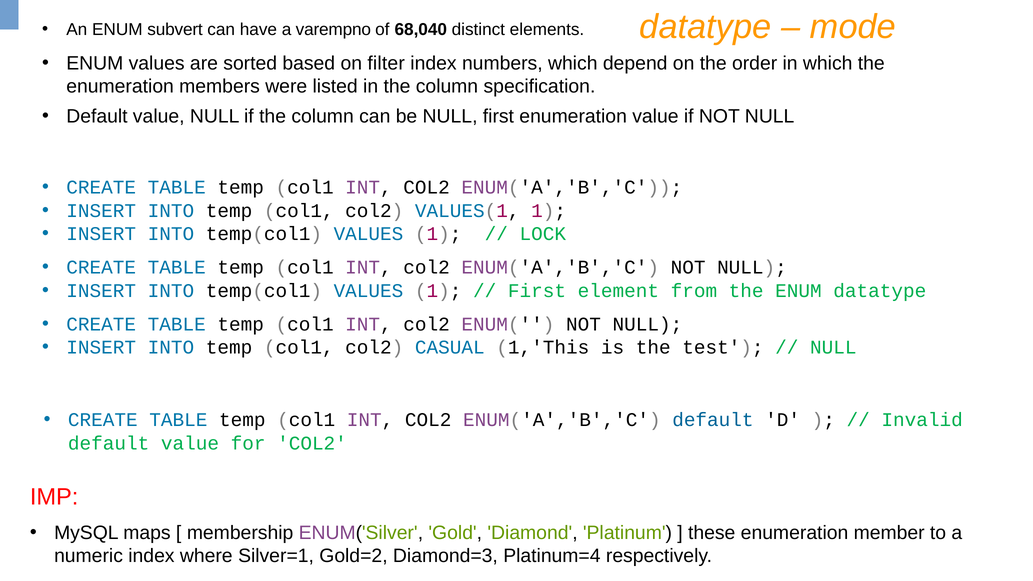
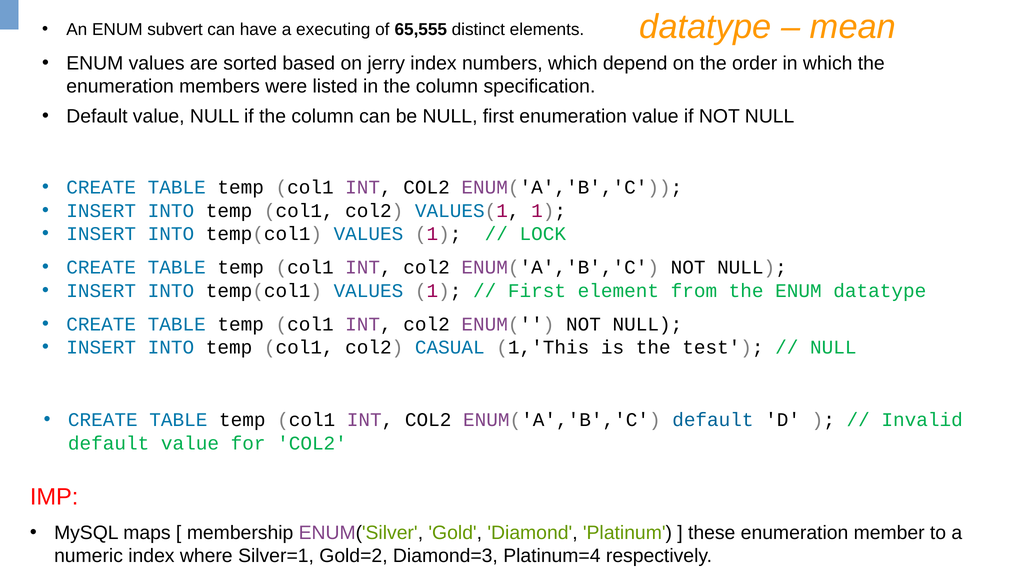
mode: mode -> mean
varempno: varempno -> executing
68,040: 68,040 -> 65,555
filter: filter -> jerry
